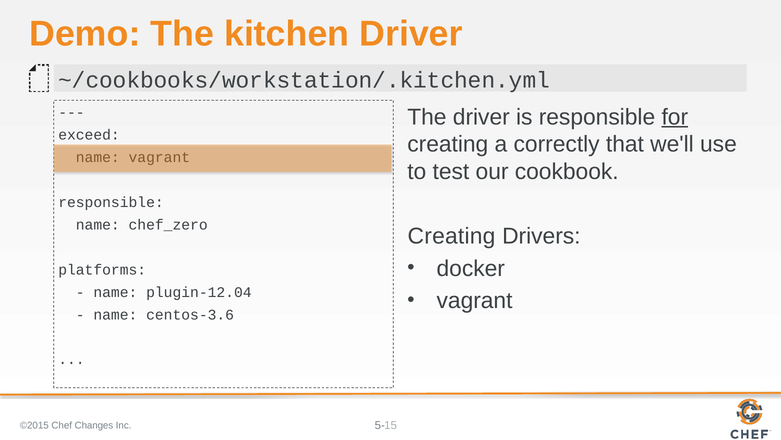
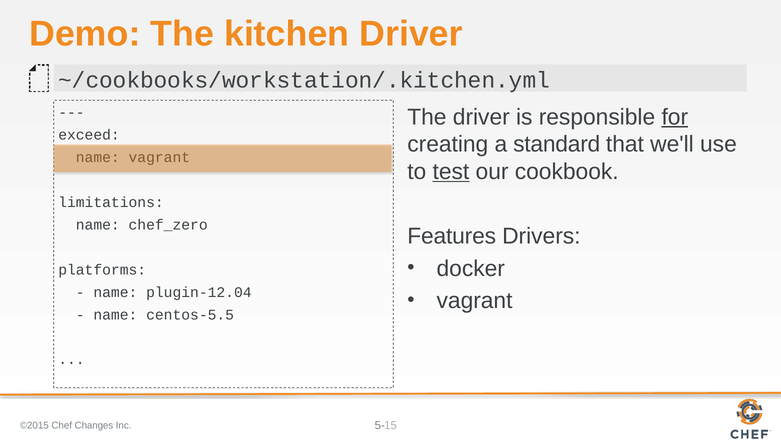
correctly: correctly -> standard
test underline: none -> present
responsible at (111, 202): responsible -> limitations
Creating at (452, 236): Creating -> Features
centos-3.6: centos-3.6 -> centos-5.5
